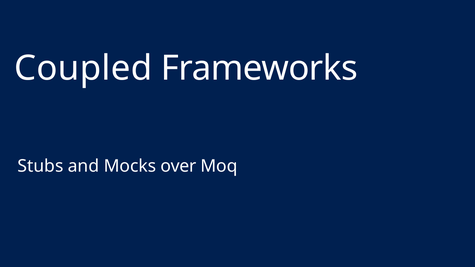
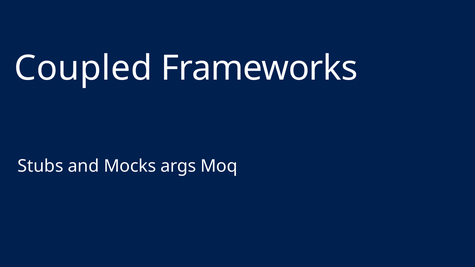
over: over -> args
